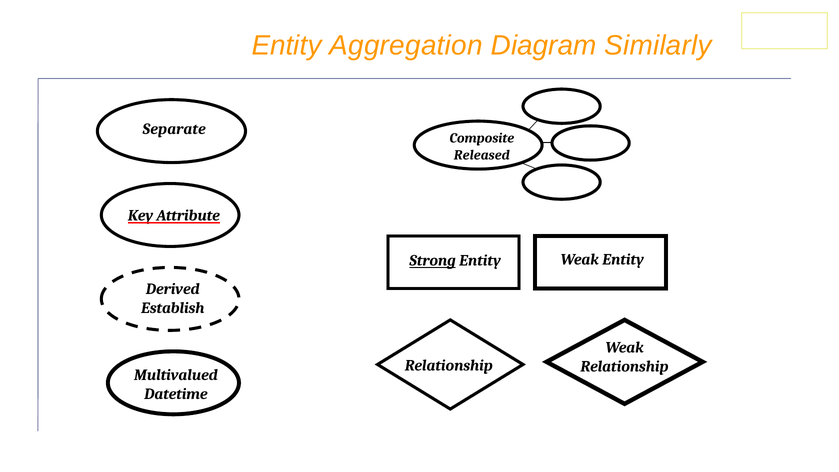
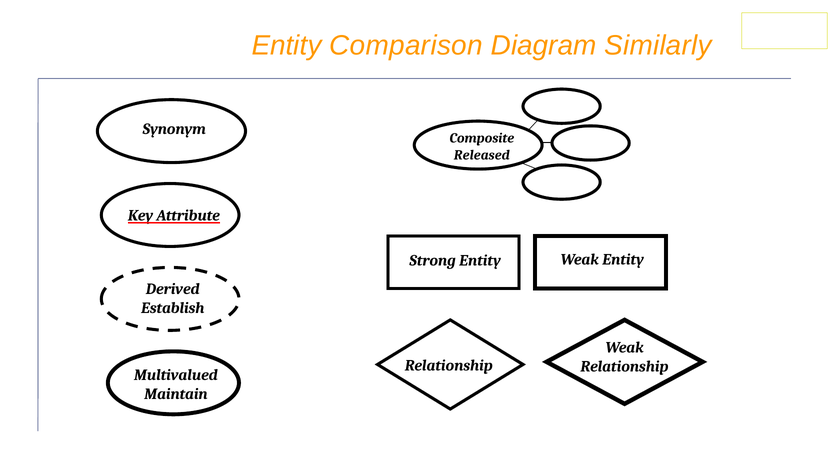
Aggregation: Aggregation -> Comparison
Separate: Separate -> Synonym
Strong underline: present -> none
Datetime: Datetime -> Maintain
